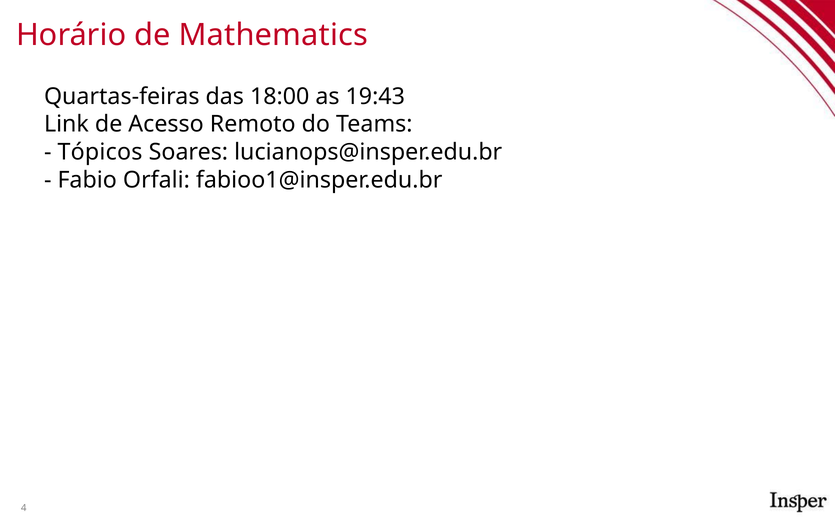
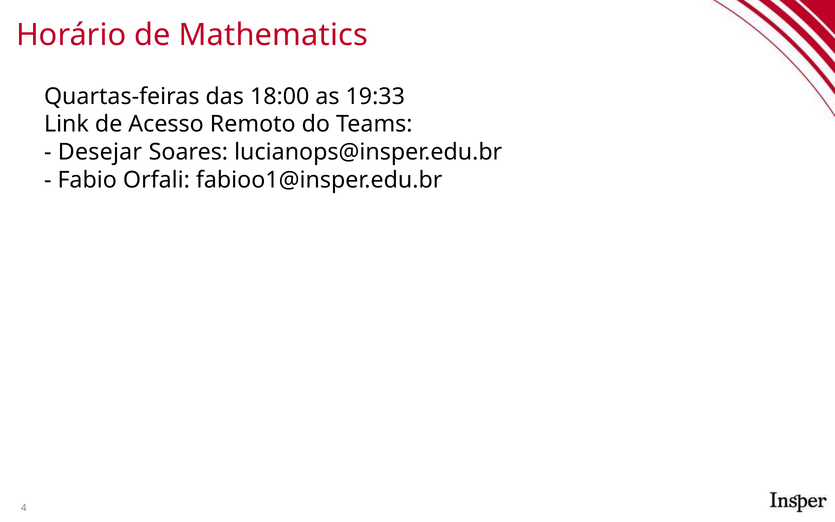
19:43: 19:43 -> 19:33
Tópicos: Tópicos -> Desejar
